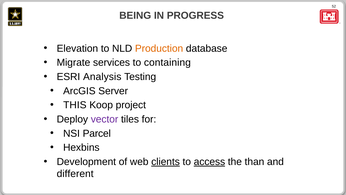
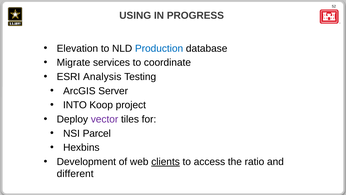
BEING: BEING -> USING
Production colour: orange -> blue
containing: containing -> coordinate
THIS: THIS -> INTO
access underline: present -> none
than: than -> ratio
